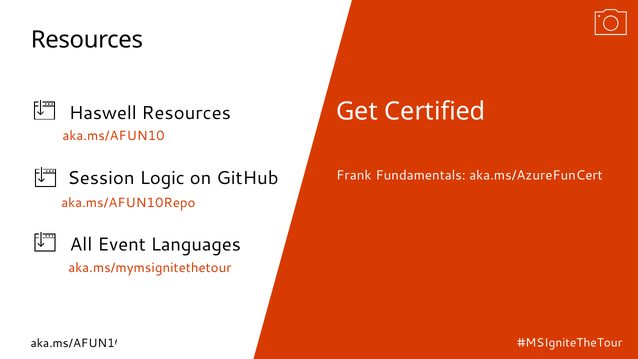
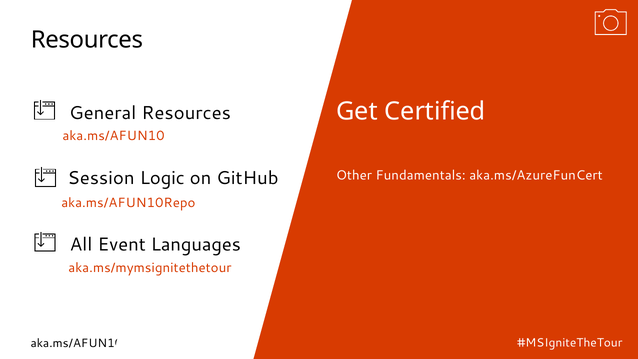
Haswell: Haswell -> General
Frank: Frank -> Other
